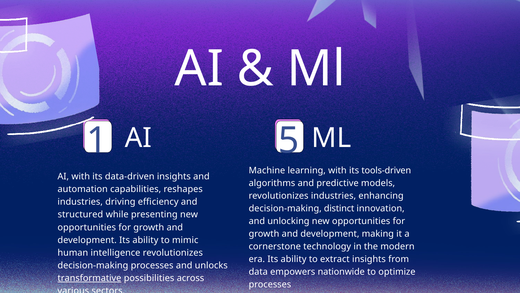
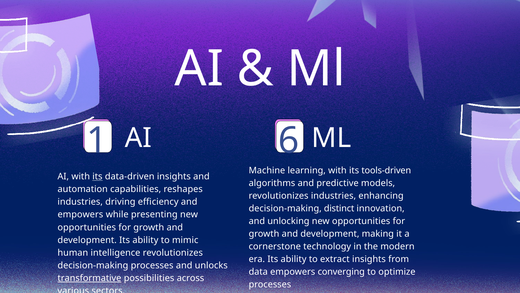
5: 5 -> 6
its at (97, 176) underline: none -> present
structured at (80, 214): structured -> empowers
nationwide: nationwide -> converging
